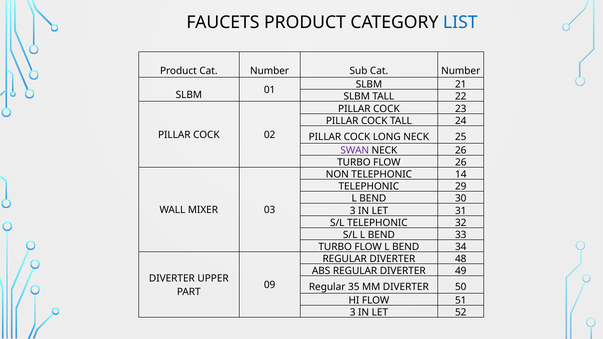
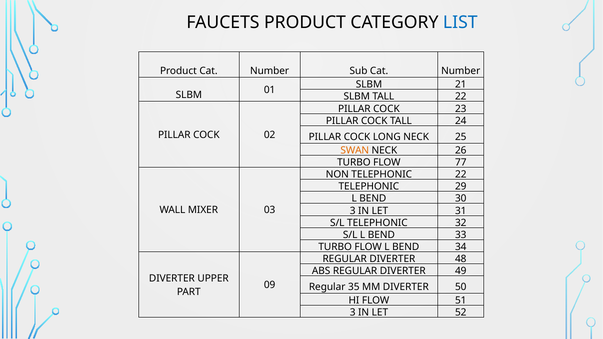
SWAN colour: purple -> orange
FLOW 26: 26 -> 77
TELEPHONIC 14: 14 -> 22
